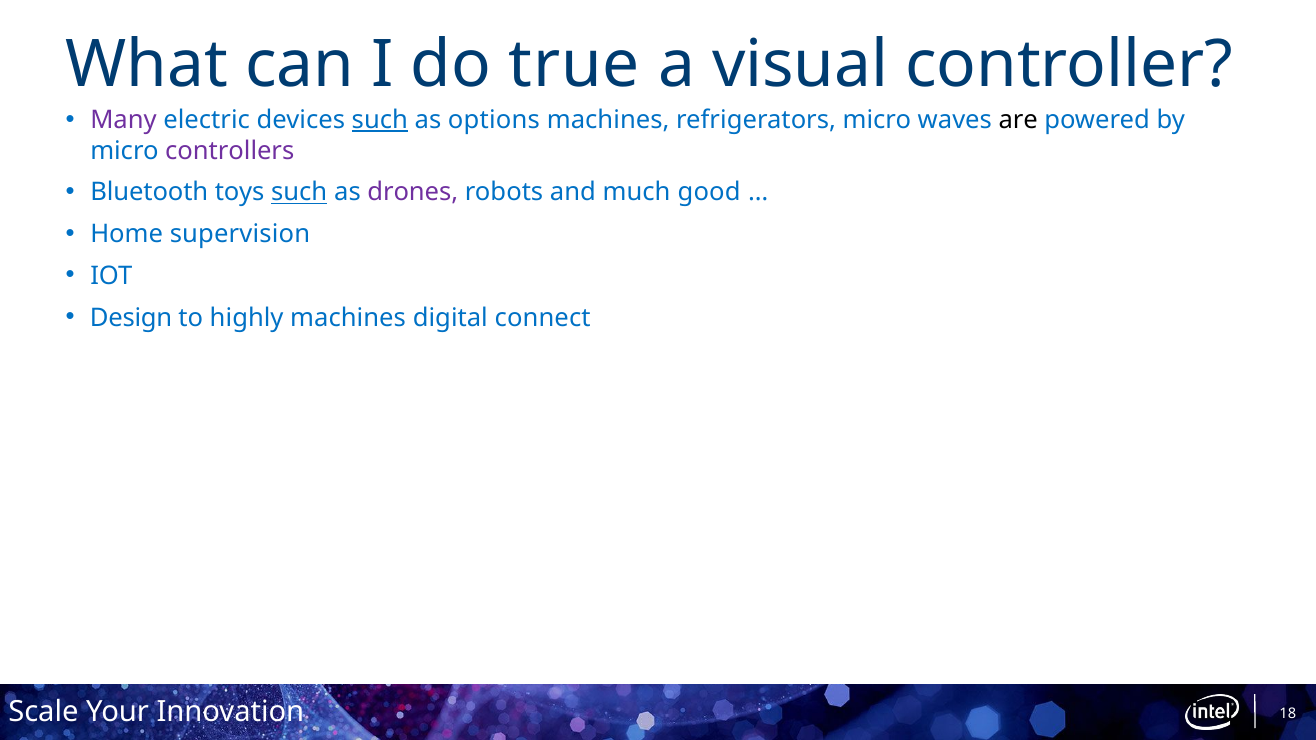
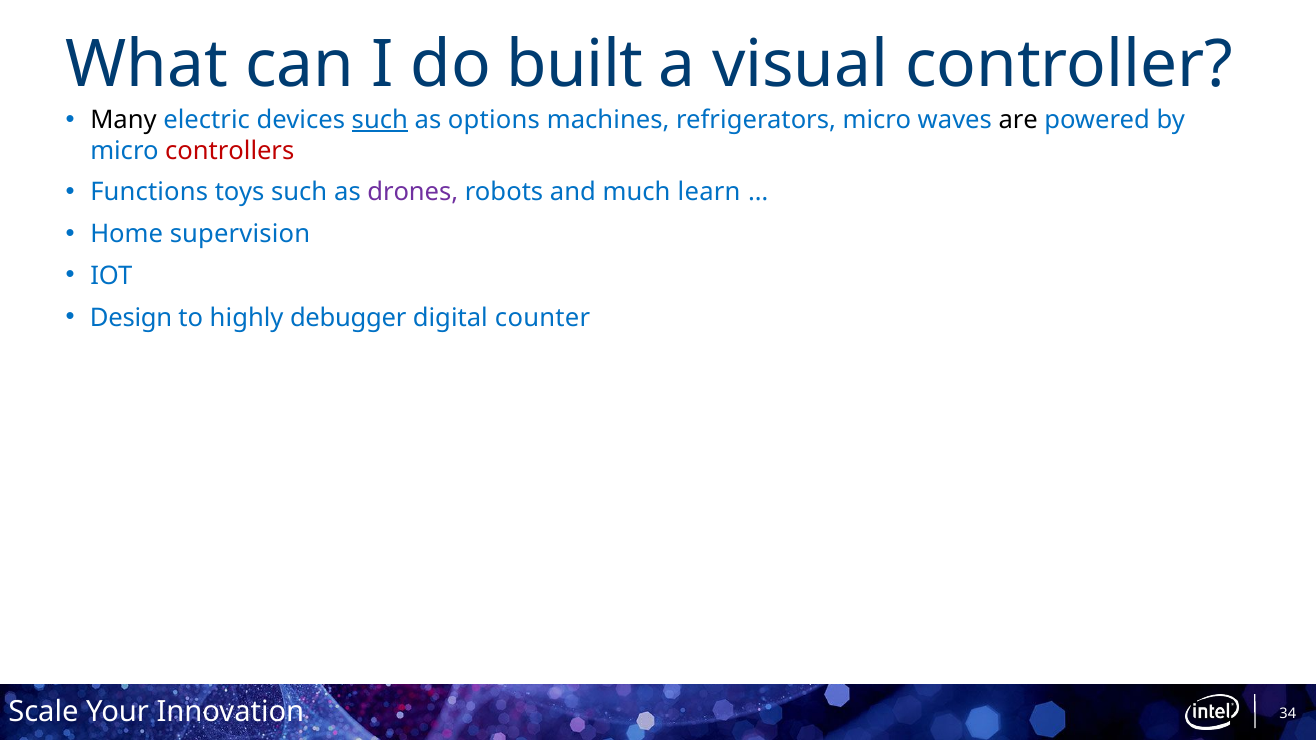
true: true -> built
Many colour: purple -> black
controllers colour: purple -> red
Bluetooth: Bluetooth -> Functions
such at (299, 193) underline: present -> none
good: good -> learn
highly machines: machines -> debugger
connect: connect -> counter
18: 18 -> 34
